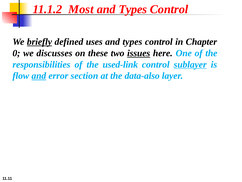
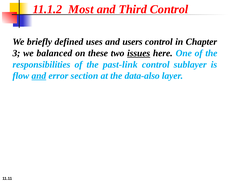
Types at (133, 9): Types -> Third
briefly underline: present -> none
types at (132, 42): types -> users
0: 0 -> 3
discusses: discusses -> balanced
used-link: used-link -> past-link
sublayer underline: present -> none
